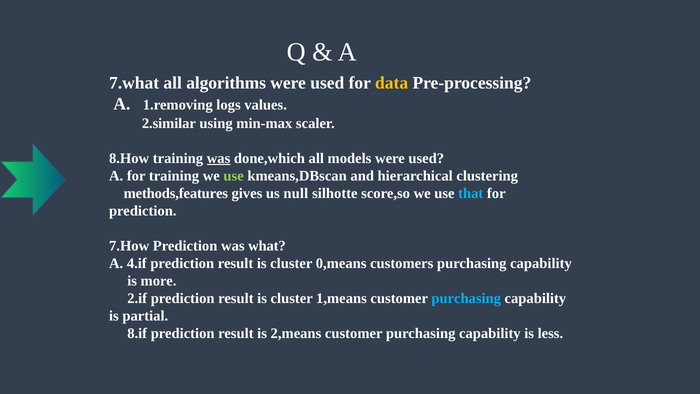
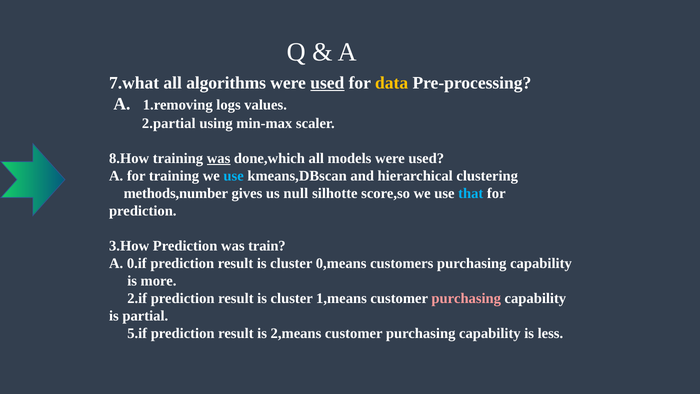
used at (327, 83) underline: none -> present
2.similar: 2.similar -> 2.partial
use at (234, 176) colour: light green -> light blue
methods,features: methods,features -> methods,number
7.How: 7.How -> 3.How
what: what -> train
4.if: 4.if -> 0.if
purchasing at (466, 298) colour: light blue -> pink
8.if: 8.if -> 5.if
